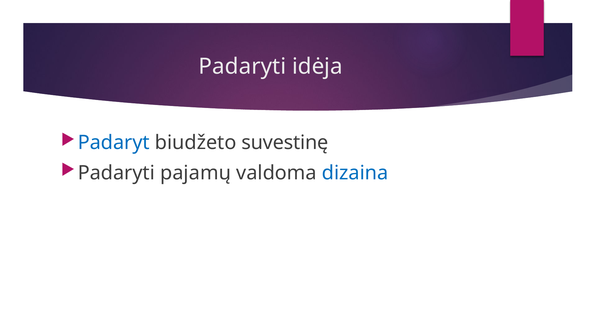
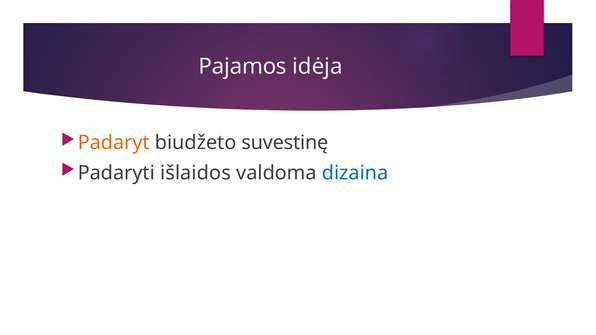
Padaryti at (242, 66): Padaryti -> Pajamos
Padaryt colour: blue -> orange
pajamų: pajamų -> išlaidos
